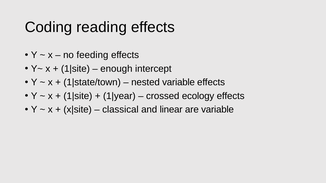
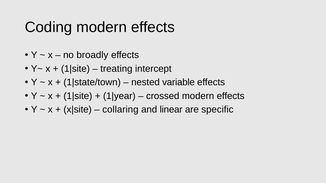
Coding reading: reading -> modern
feeding: feeding -> broadly
enough: enough -> treating
crossed ecology: ecology -> modern
classical: classical -> collaring
are variable: variable -> specific
